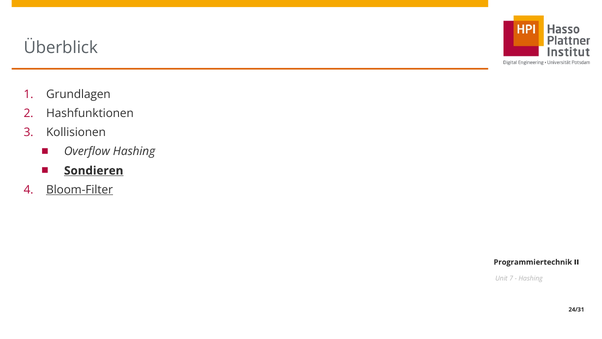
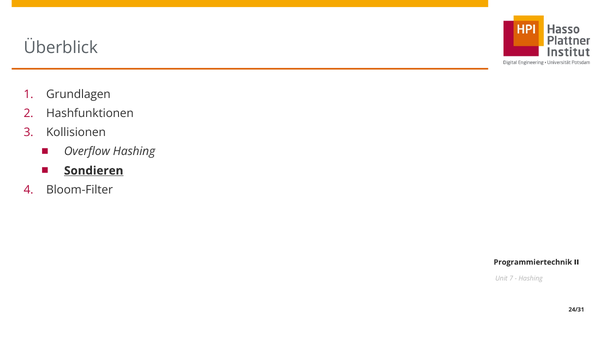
Bloom-Filter underline: present -> none
